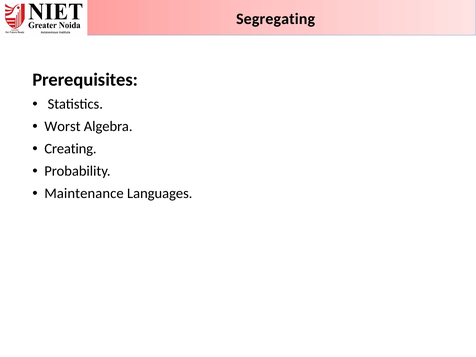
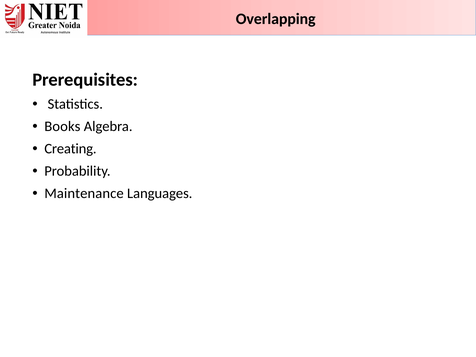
Segregating: Segregating -> Overlapping
Worst: Worst -> Books
